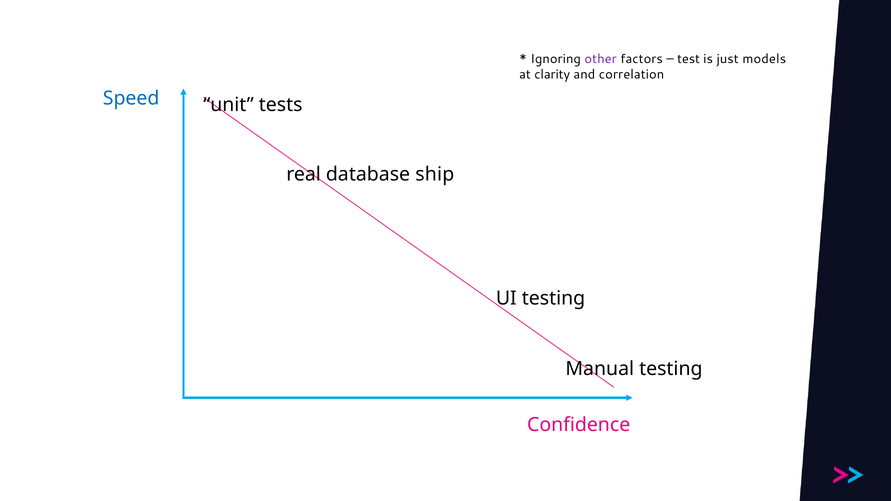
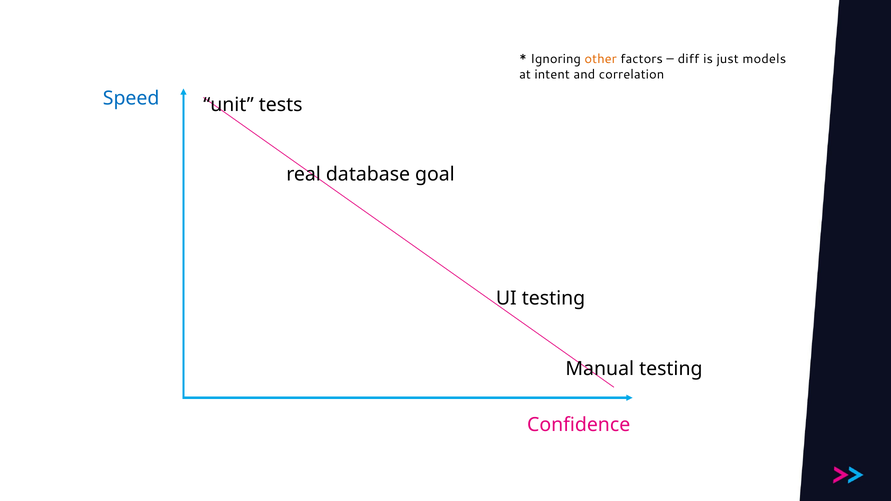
other colour: purple -> orange
test: test -> diff
clarity: clarity -> intent
ship: ship -> goal
